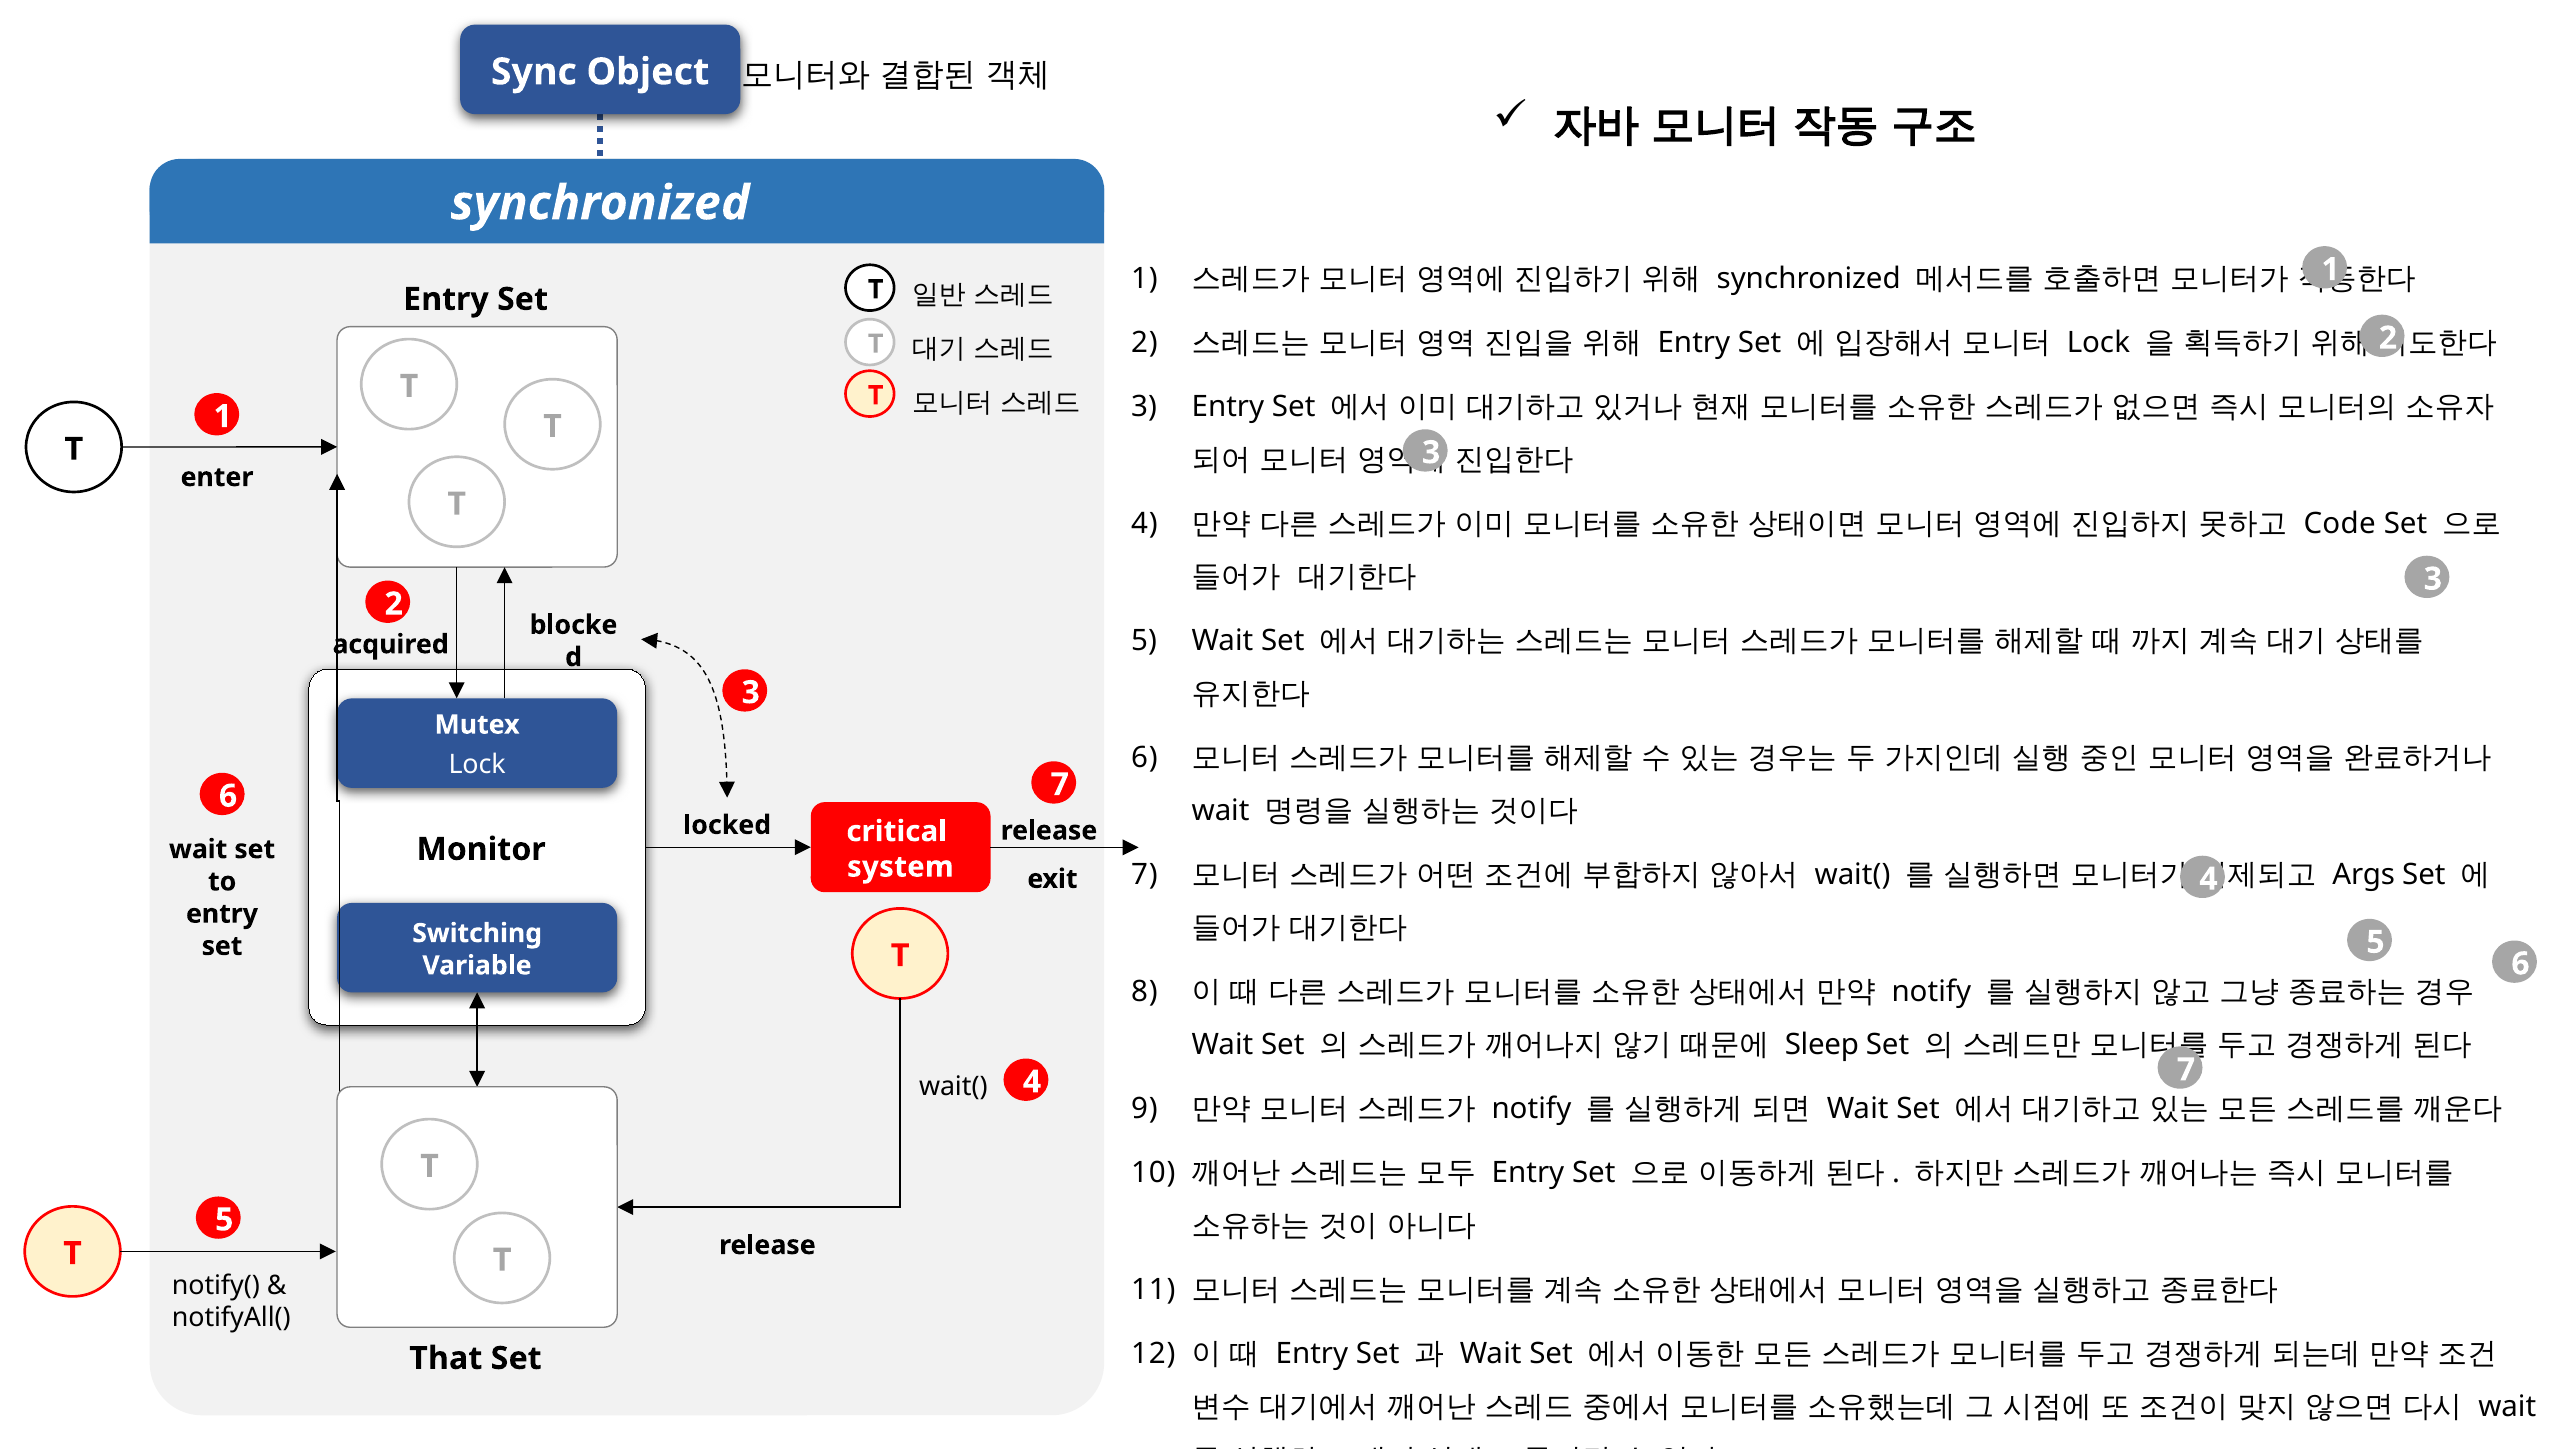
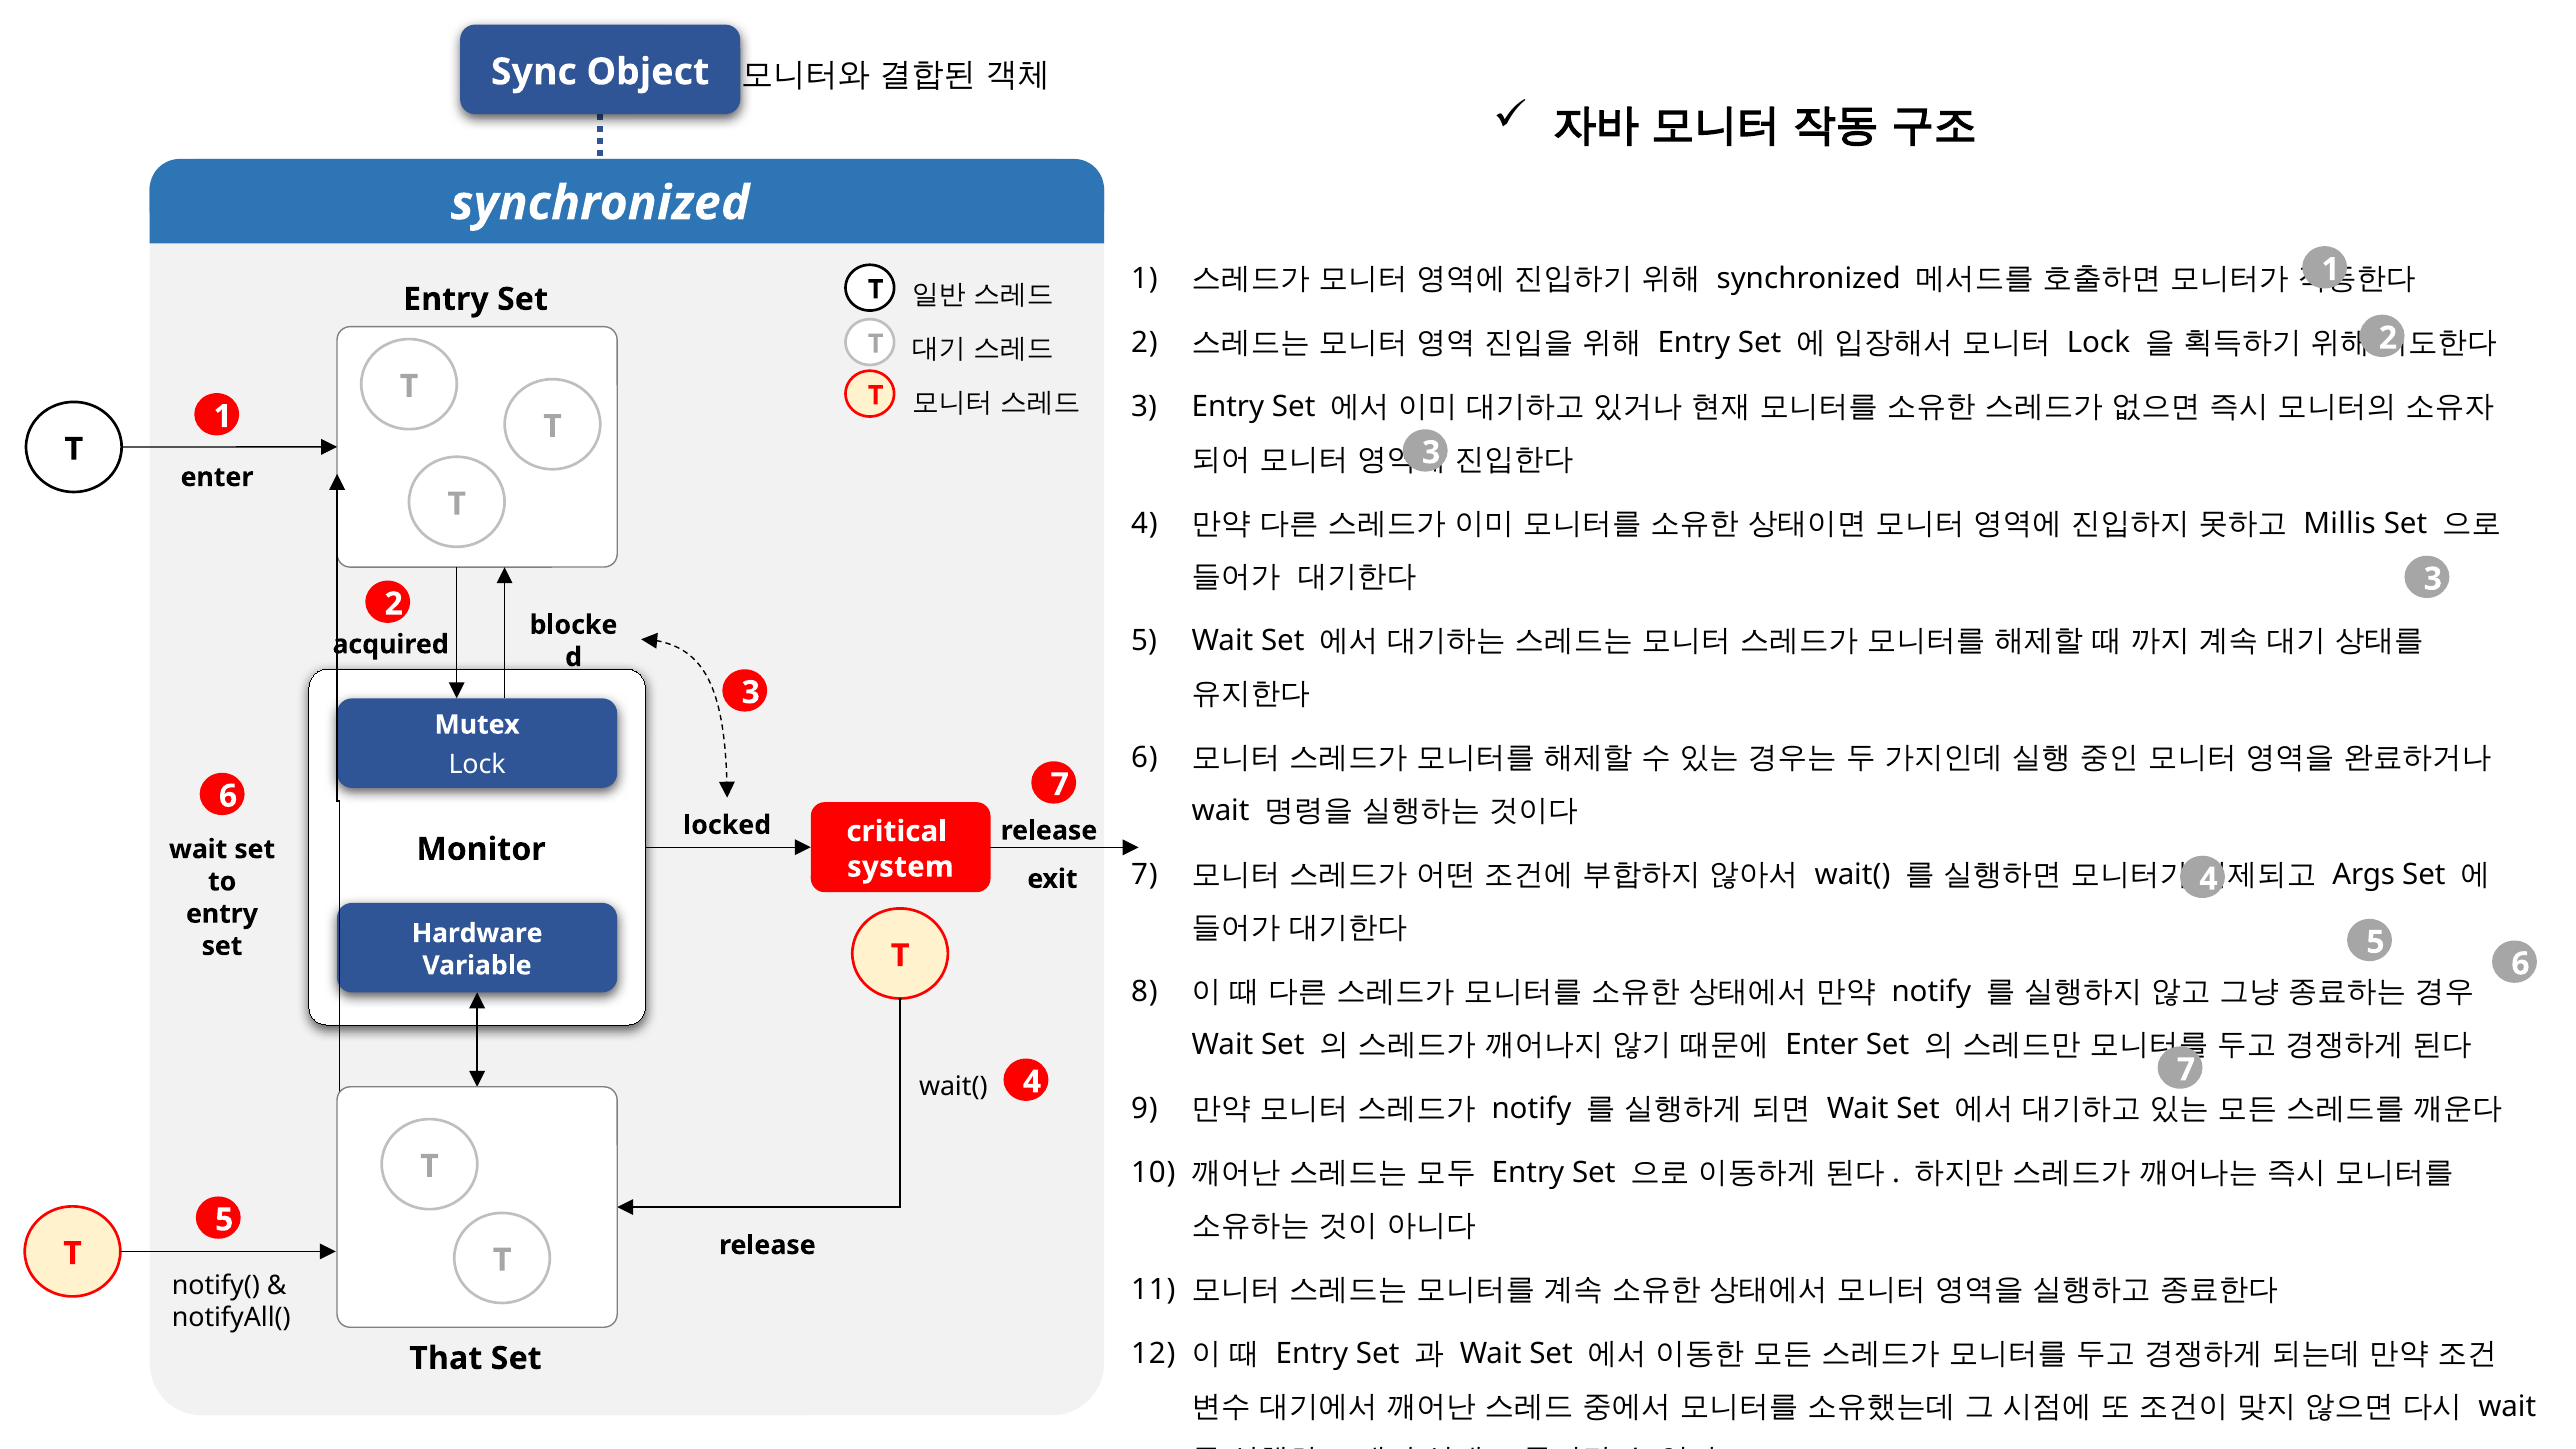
Code: Code -> Millis
Switching: Switching -> Hardware
Sleep at (1822, 1045): Sleep -> Enter
